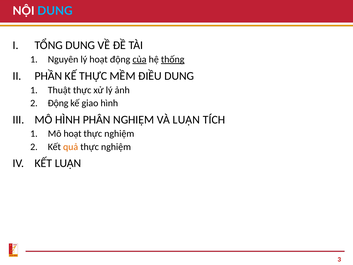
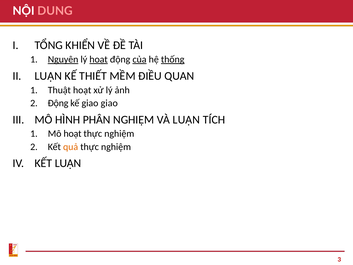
DUNG at (55, 11) colour: light blue -> pink
TỔNG DUNG: DUNG -> KHIỂN
Nguyên underline: none -> present
hoạt at (99, 59) underline: none -> present
PHẦN at (48, 76): PHẦN -> LUẬN
KẾ THỰC: THỰC -> THIẾT
ĐIỀU DUNG: DUNG -> QUAN
Thuật thực: thực -> hoạt
giao hình: hình -> giao
